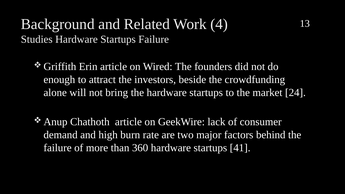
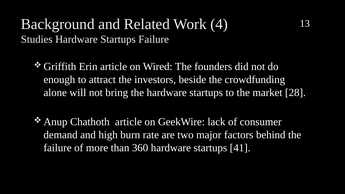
24: 24 -> 28
